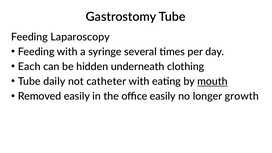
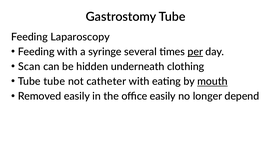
per underline: none -> present
Each: Each -> Scan
Tube daily: daily -> tube
growth: growth -> depend
